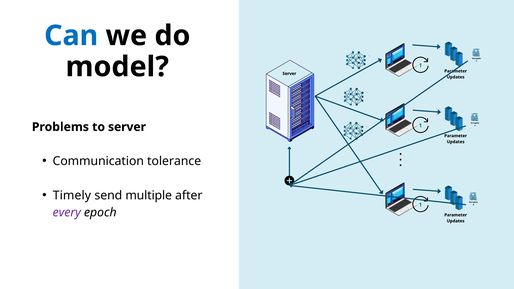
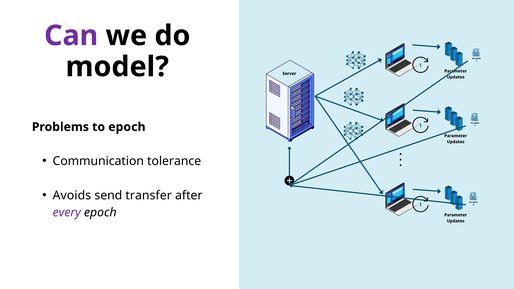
Can colour: blue -> purple
to server: server -> epoch
Timely: Timely -> Avoids
multiple: multiple -> transfer
